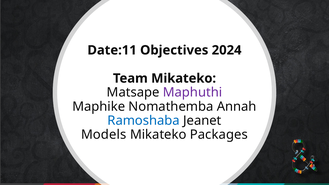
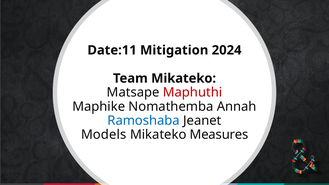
Objectives: Objectives -> Mitigation
Maphuthi colour: purple -> red
Packages: Packages -> Measures
